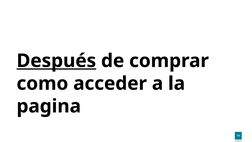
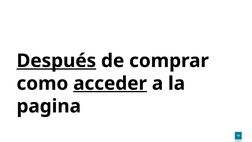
acceder underline: none -> present
